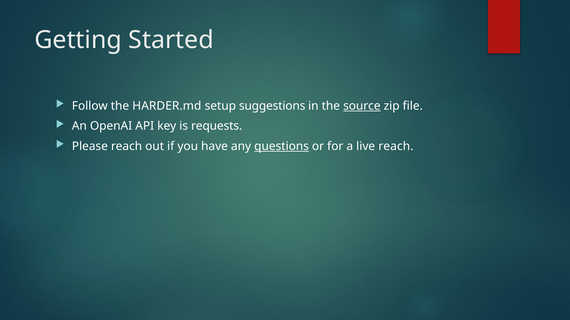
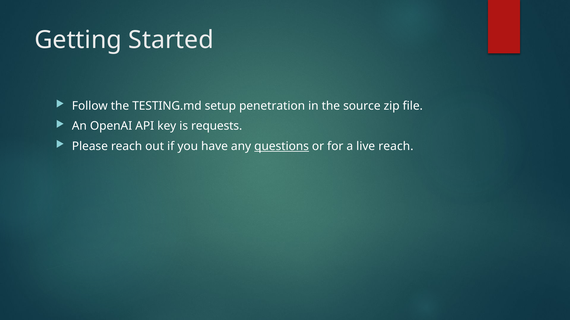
HARDER.md: HARDER.md -> TESTING.md
suggestions: suggestions -> penetration
source underline: present -> none
